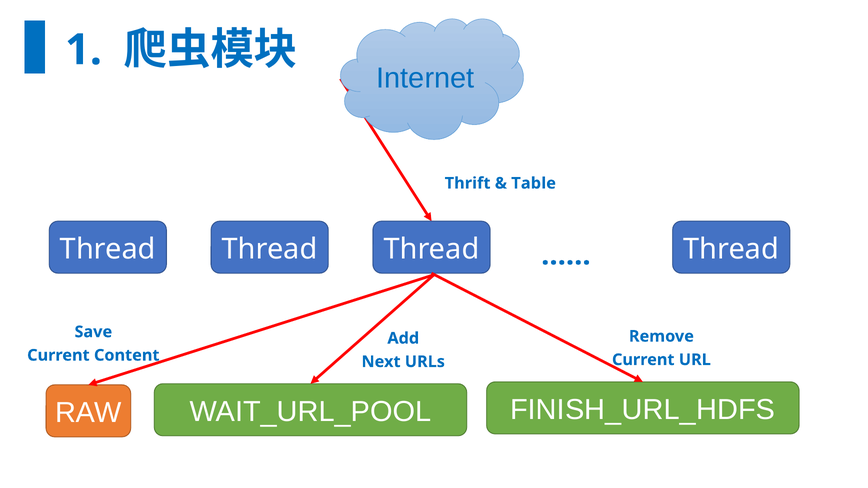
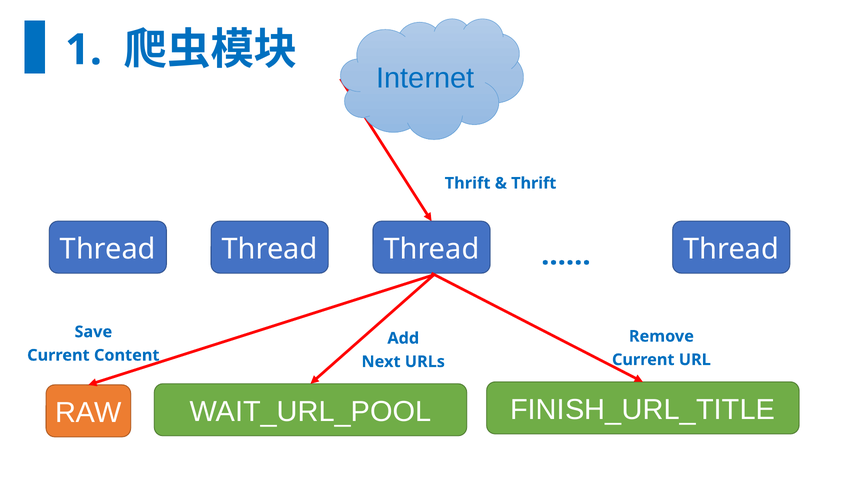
Table at (534, 183): Table -> Thrift
FINISH_URL_HDFS: FINISH_URL_HDFS -> FINISH_URL_TITLE
